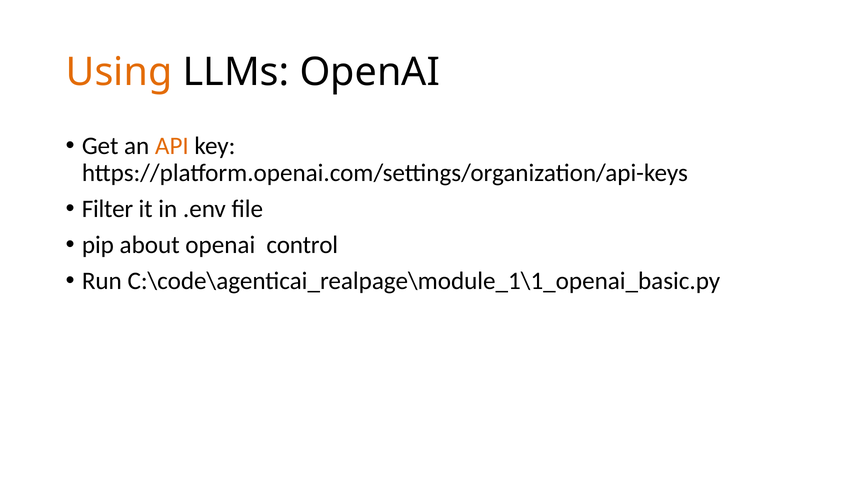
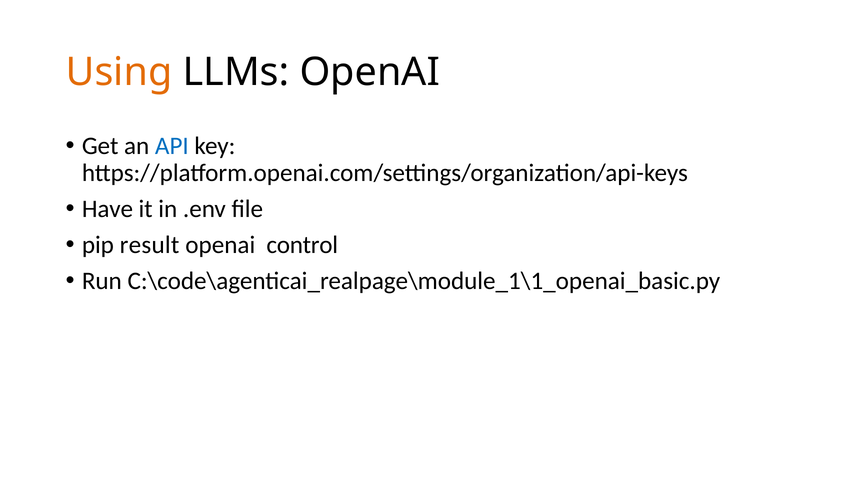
API colour: orange -> blue
Filter: Filter -> Have
about: about -> result
